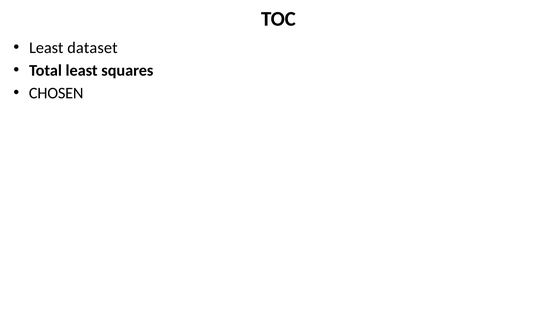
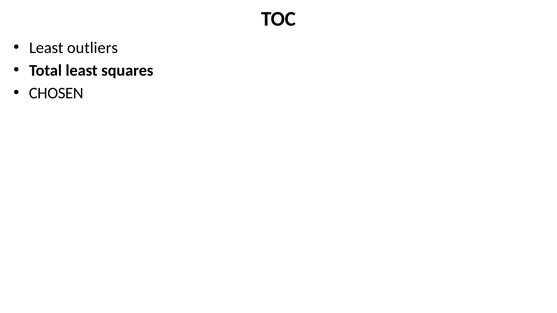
dataset: dataset -> outliers
